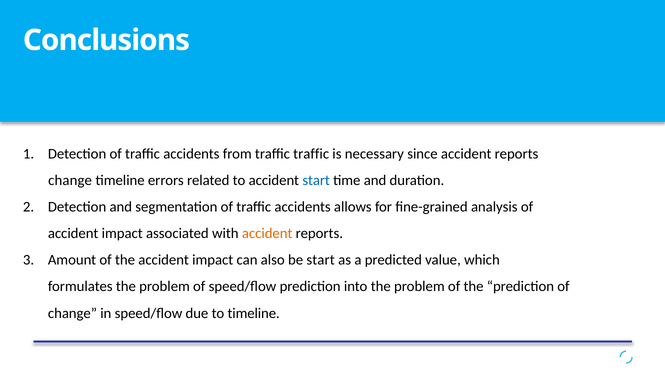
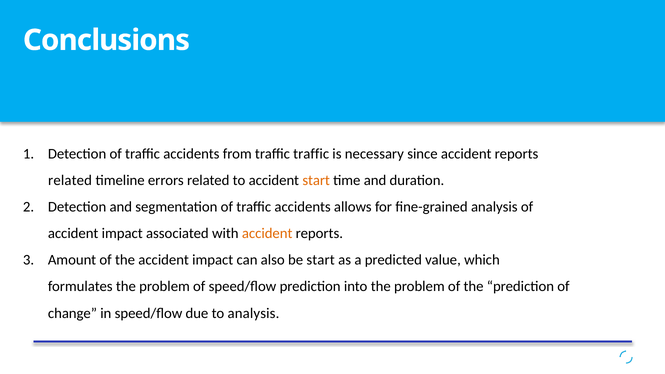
change at (70, 180): change -> related
start at (316, 180) colour: blue -> orange
to timeline: timeline -> analysis
